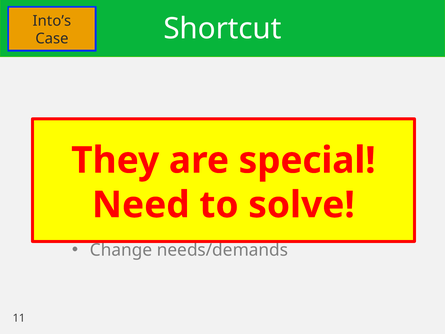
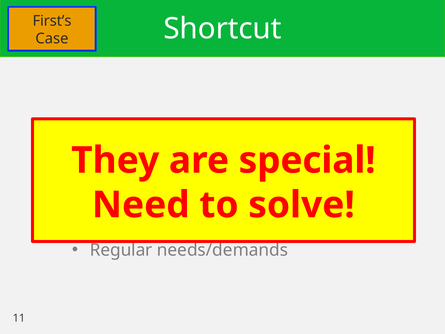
Into’s: Into’s -> First’s
Change: Change -> Regular
